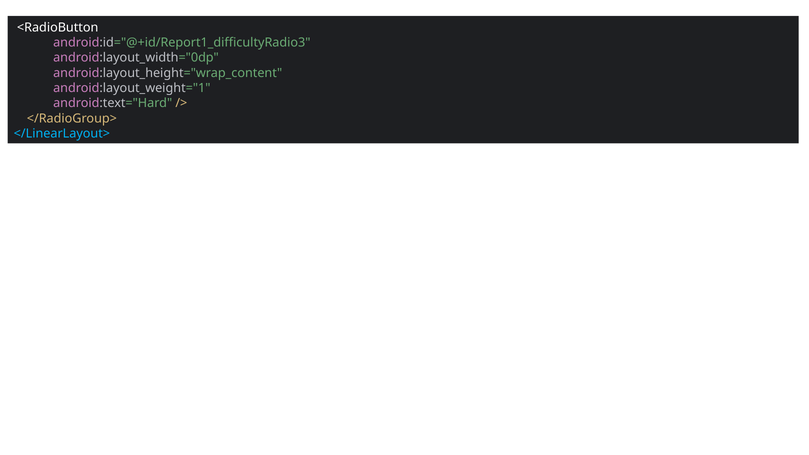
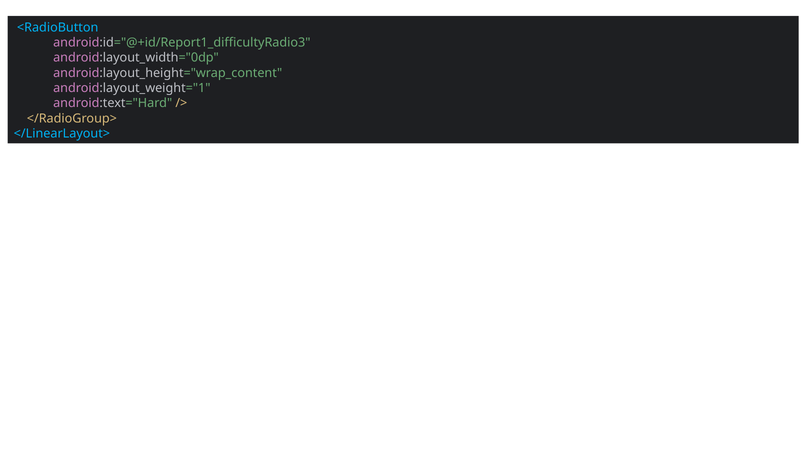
<RadioButton colour: white -> light blue
